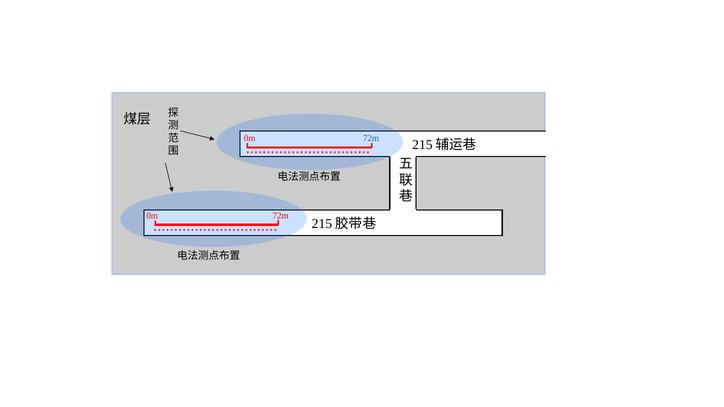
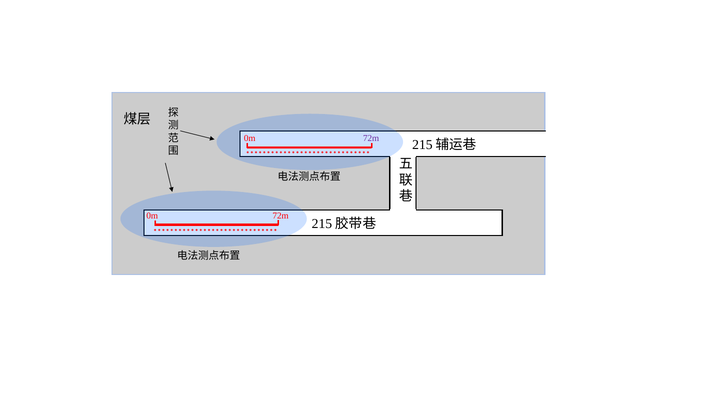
72m at (371, 138) colour: blue -> purple
